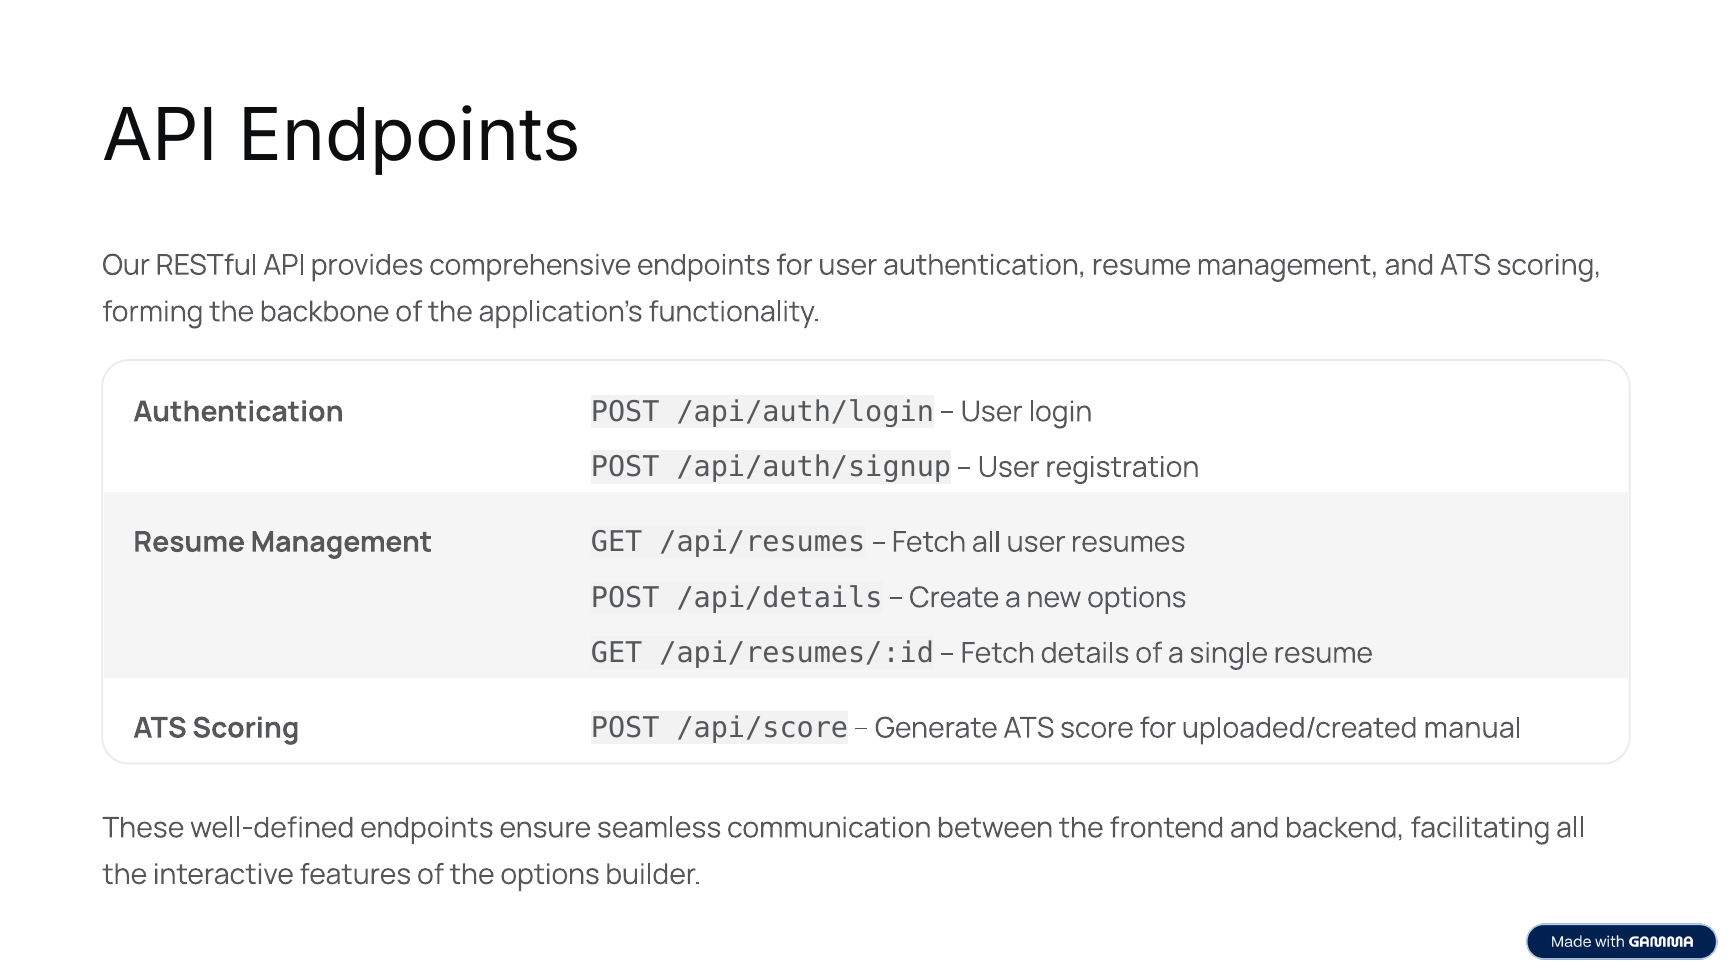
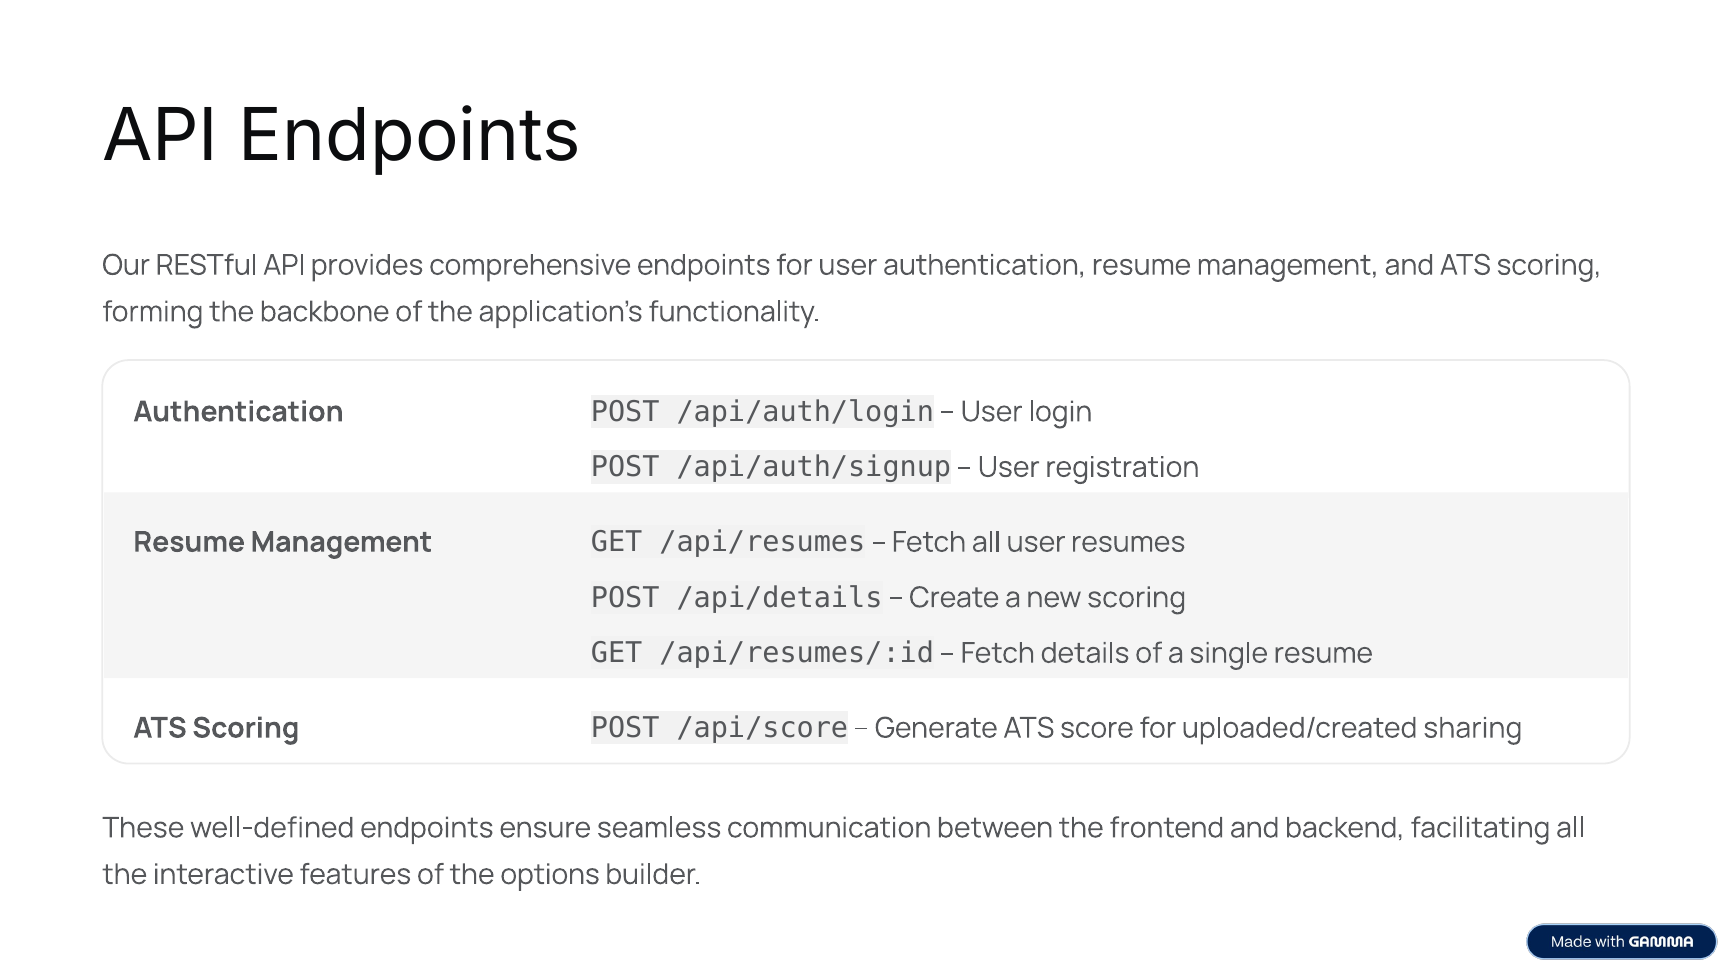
new options: options -> scoring
manual: manual -> sharing
